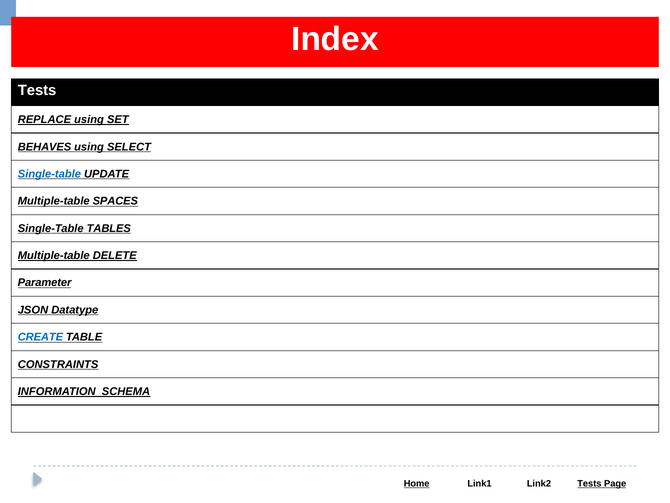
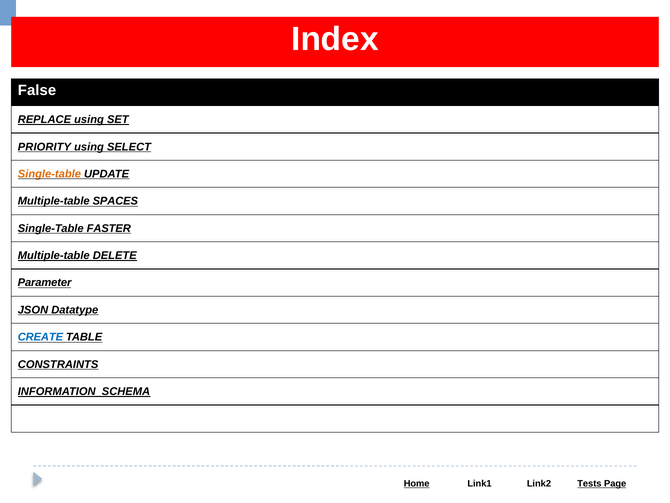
Tests at (37, 90): Tests -> False
BEHAVES: BEHAVES -> PRIORITY
Single-table at (49, 174) colour: blue -> orange
TABLES: TABLES -> FASTER
